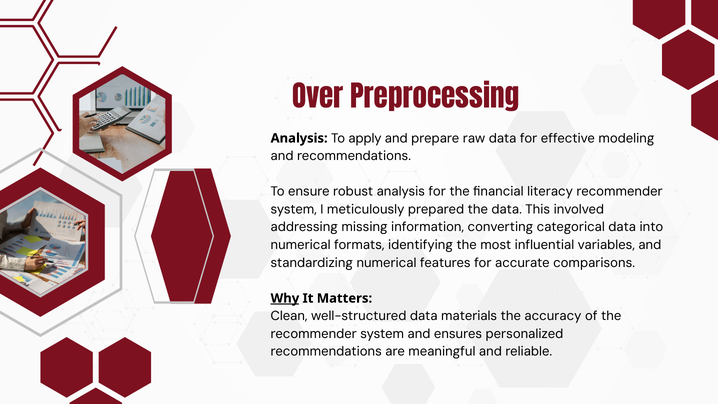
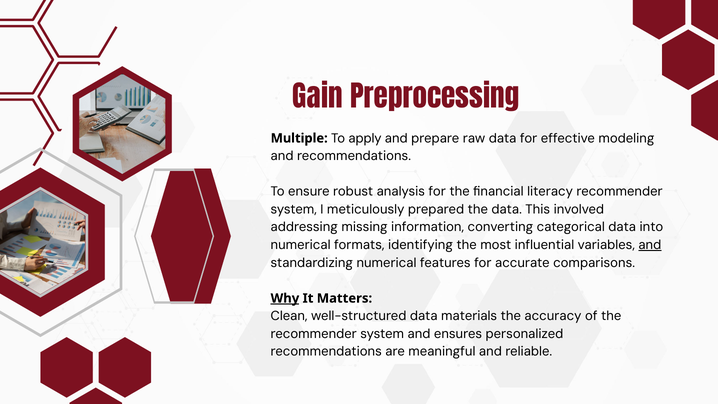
Over: Over -> Gain
Analysis at (299, 138): Analysis -> Multiple
and at (650, 245) underline: none -> present
